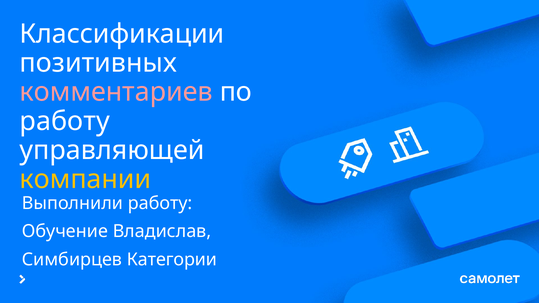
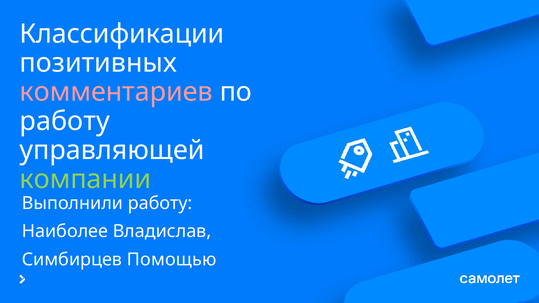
компании colour: yellow -> light green
Обучение: Обучение -> Наиболее
Категории: Категории -> Помощью
